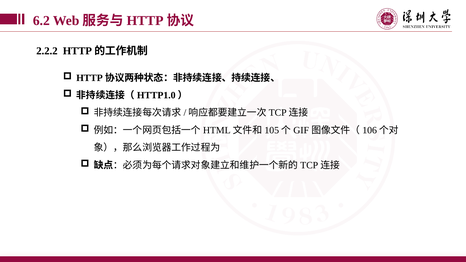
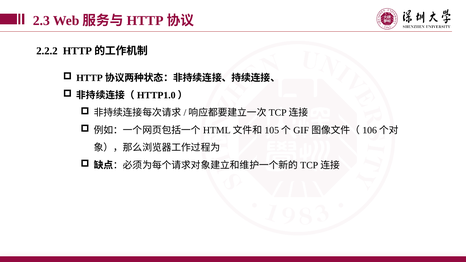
6.2: 6.2 -> 2.3
